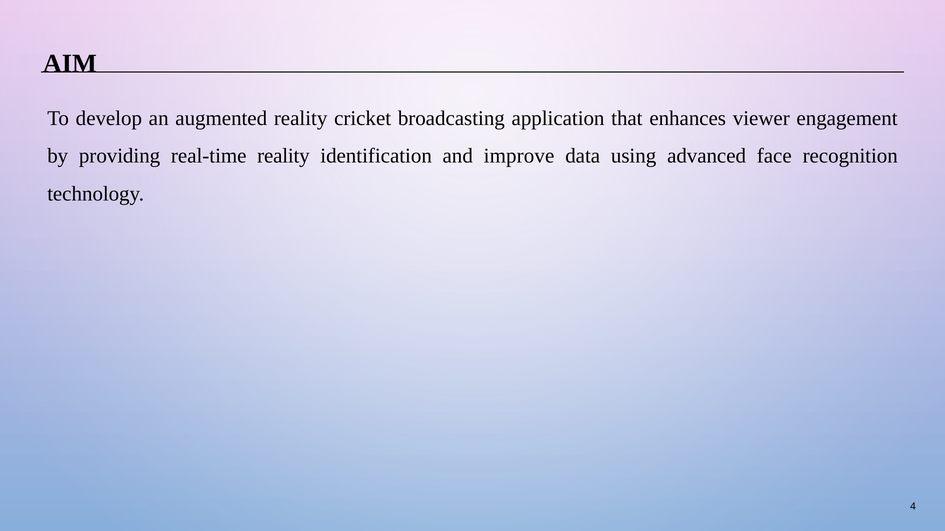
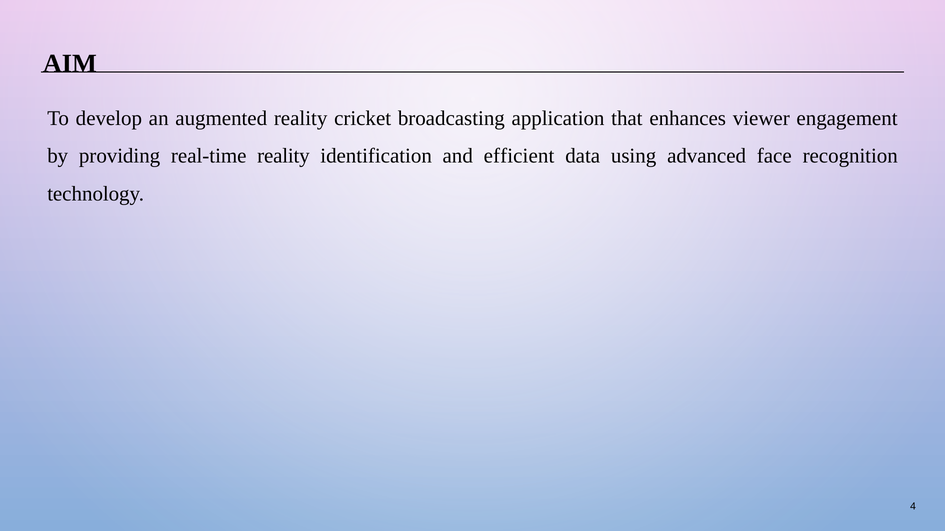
improve: improve -> efficient
